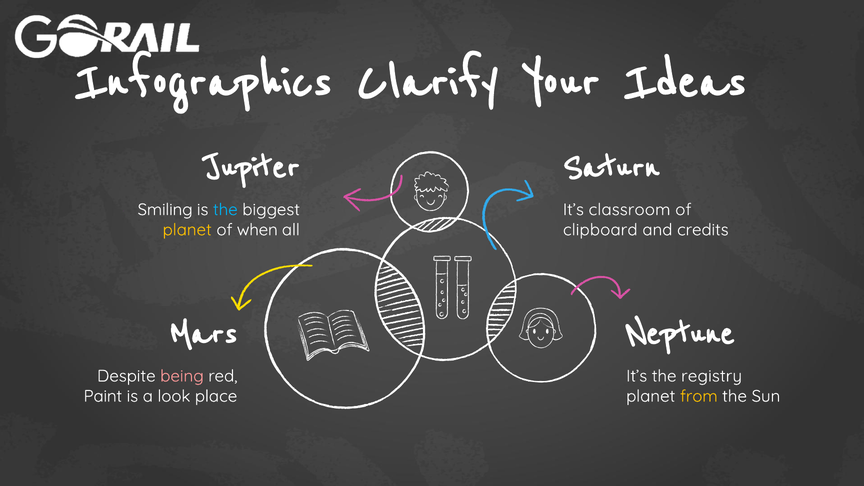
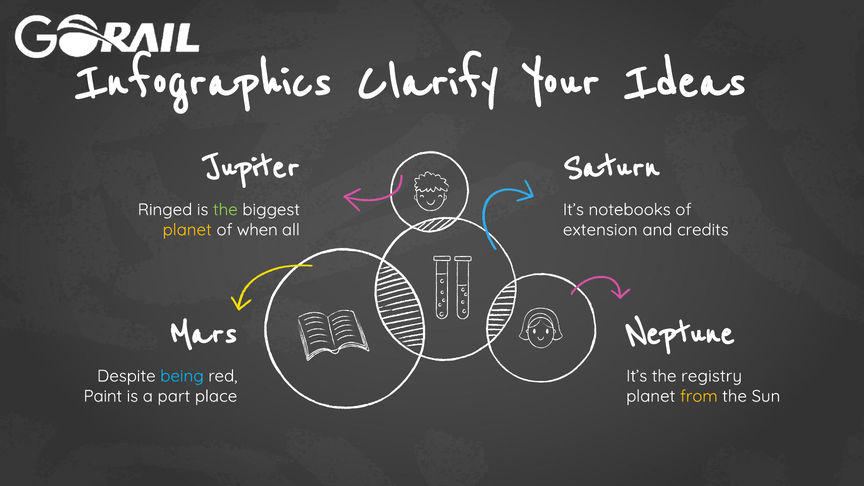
Smiling: Smiling -> Ringed
the at (225, 210) colour: light blue -> light green
classroom: classroom -> notebooks
clipboard: clipboard -> extension
being colour: pink -> light blue
look: look -> part
